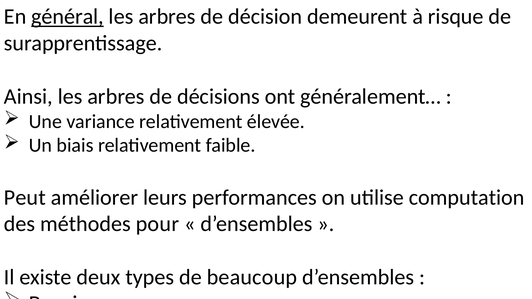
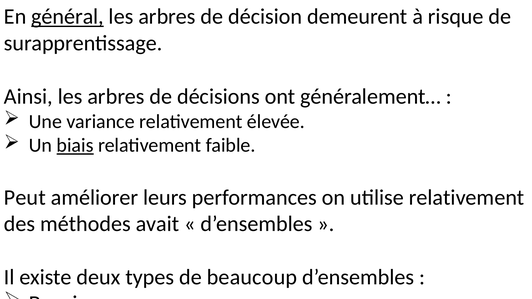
biais underline: none -> present
utilise computation: computation -> relativement
pour: pour -> avait
